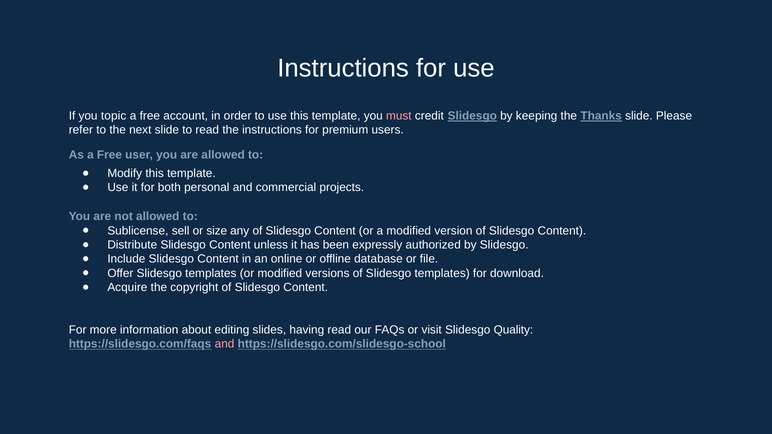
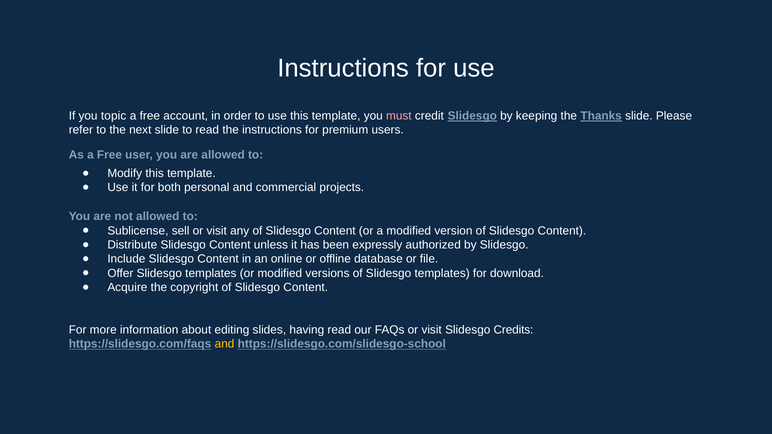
sell or size: size -> visit
Quality: Quality -> Credits
and at (225, 344) colour: pink -> yellow
